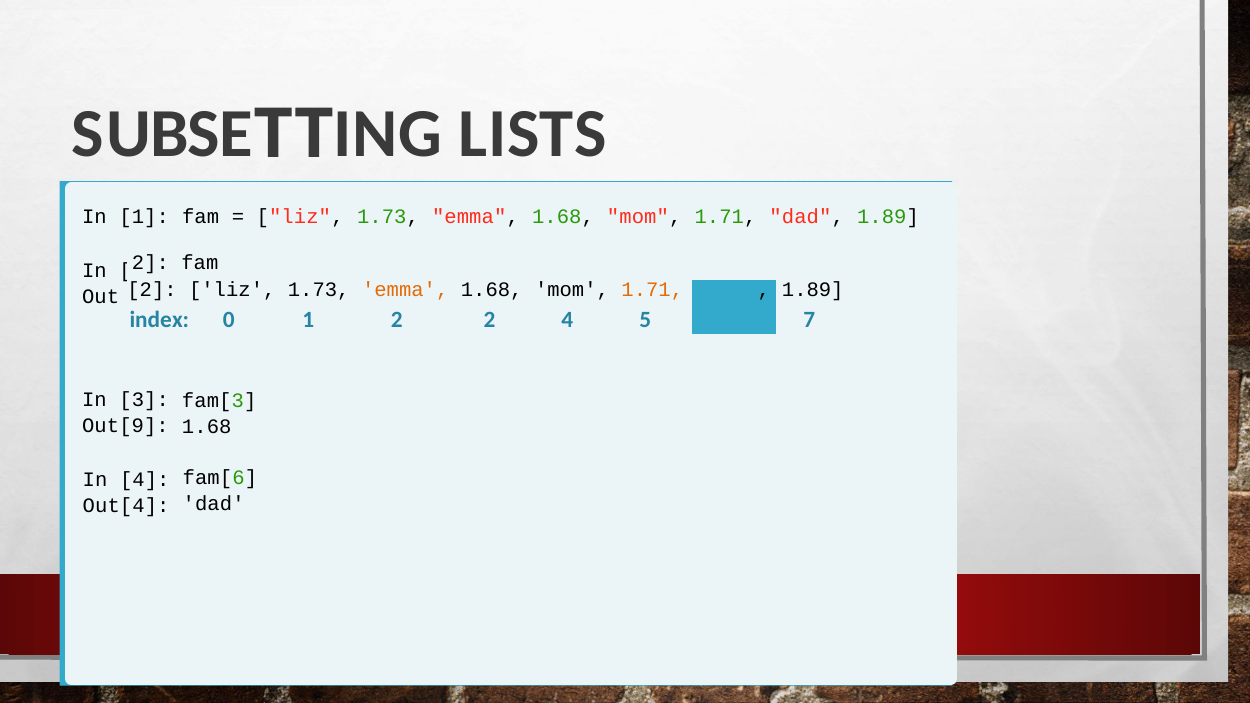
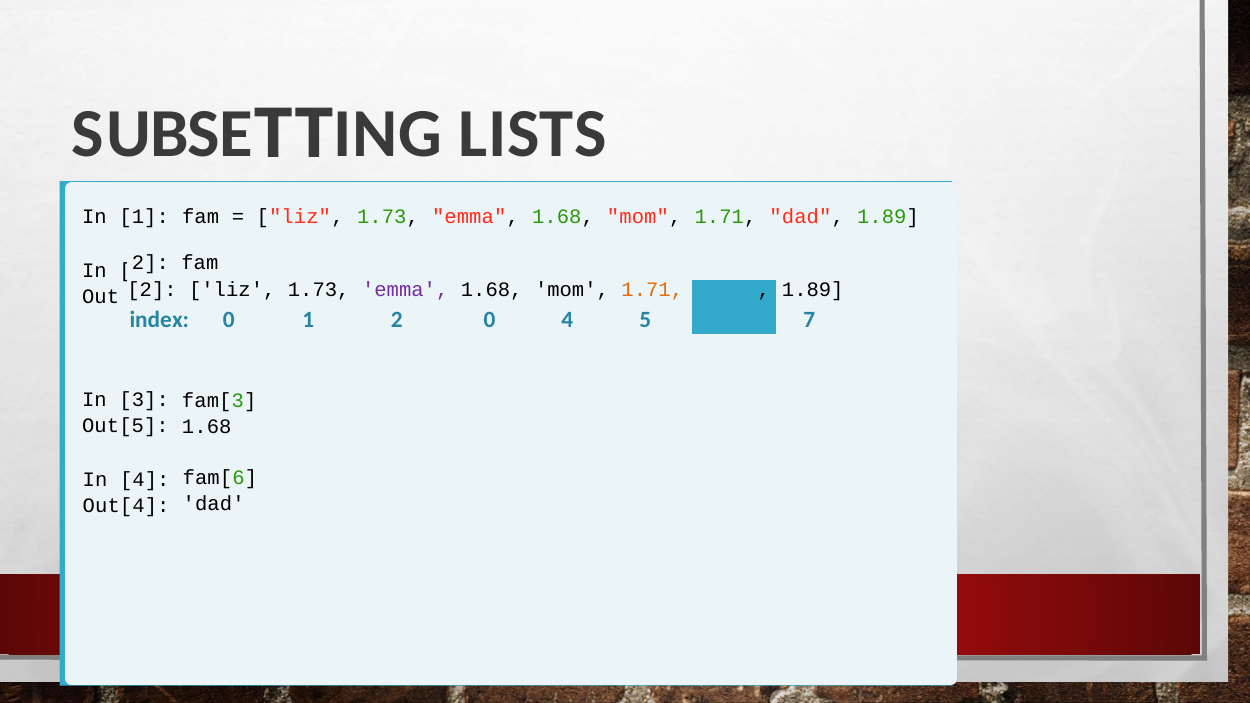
emma at (405, 290) colour: orange -> purple
2 2: 2 -> 0
Out[9: Out[9 -> Out[5
